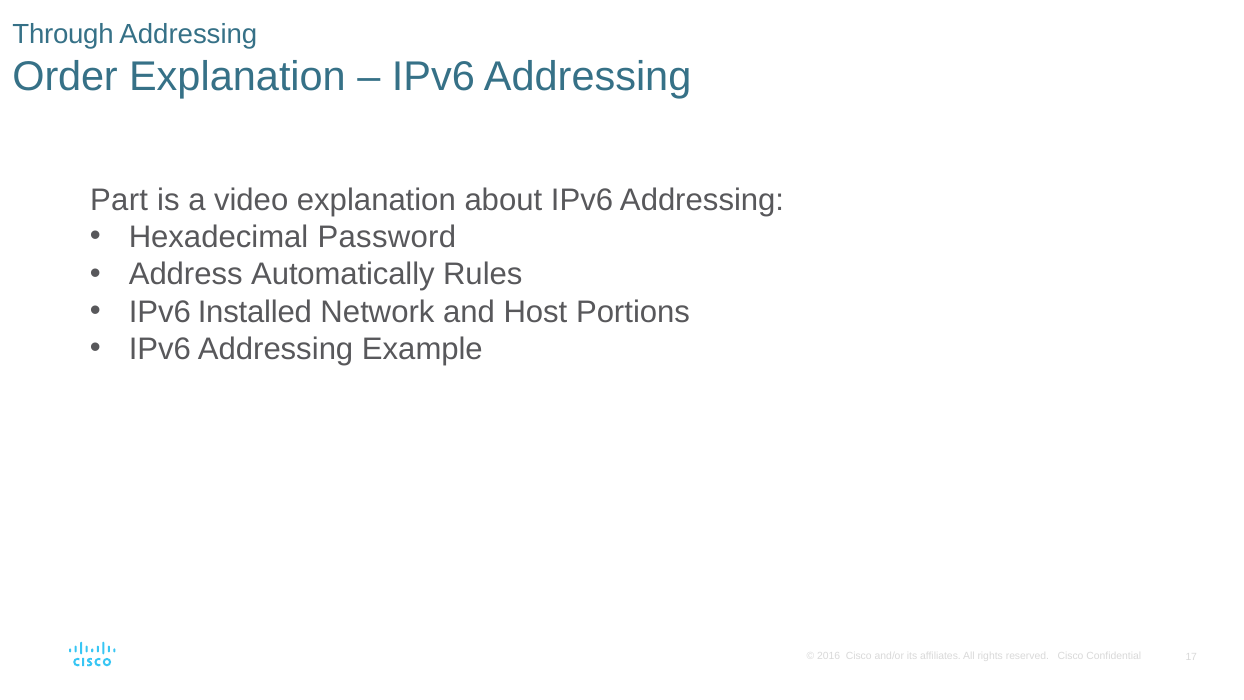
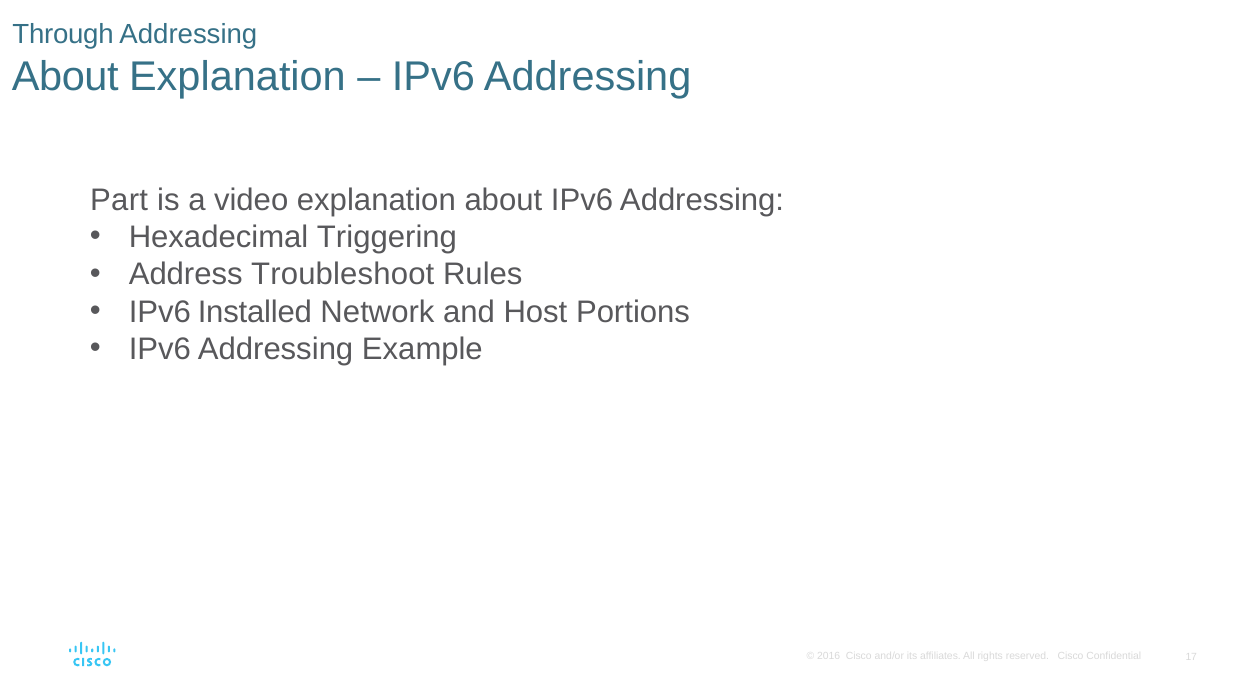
Order at (65, 77): Order -> About
Password: Password -> Triggering
Automatically: Automatically -> Troubleshoot
